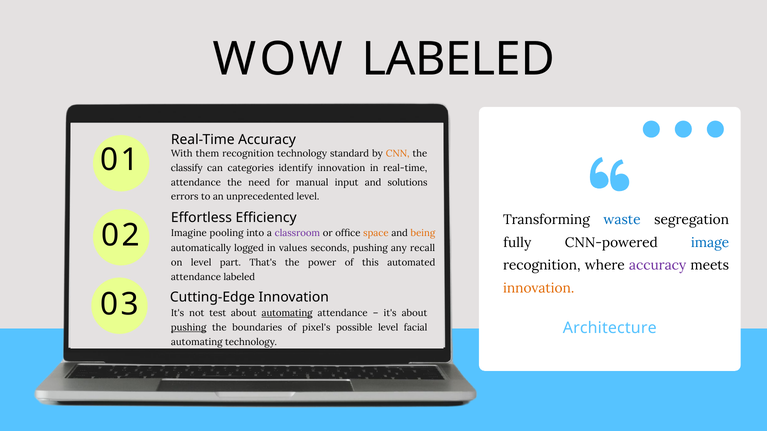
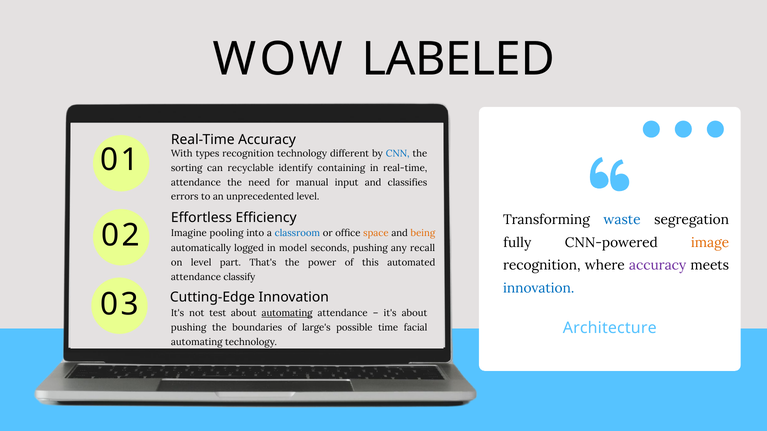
them: them -> types
standard: standard -> different
CNN colour: orange -> blue
classify: classify -> sorting
categories: categories -> recyclable
identify innovation: innovation -> containing
solutions: solutions -> classifies
classroom colour: purple -> blue
image colour: blue -> orange
values: values -> model
attendance labeled: labeled -> classify
innovation at (539, 288) colour: orange -> blue
pushing at (189, 328) underline: present -> none
pixel's: pixel's -> large's
possible level: level -> time
